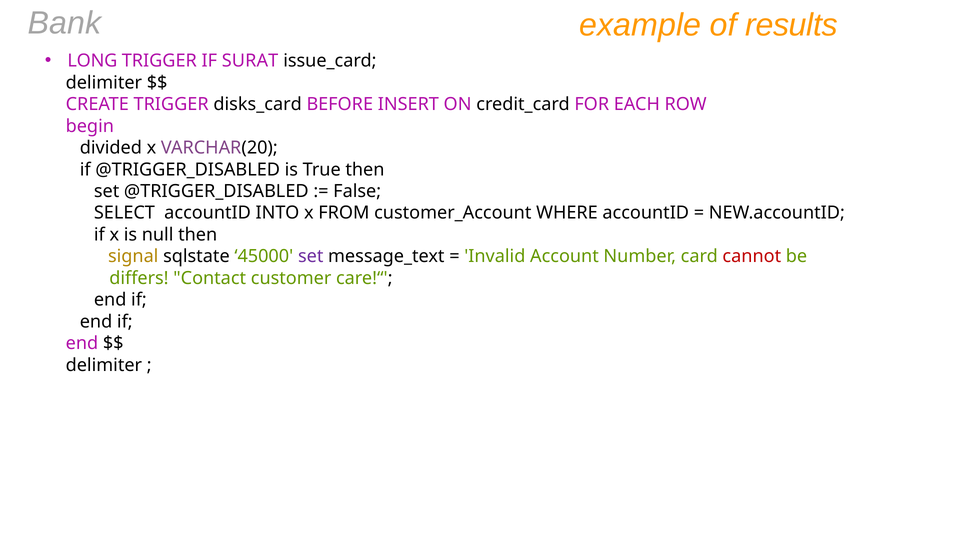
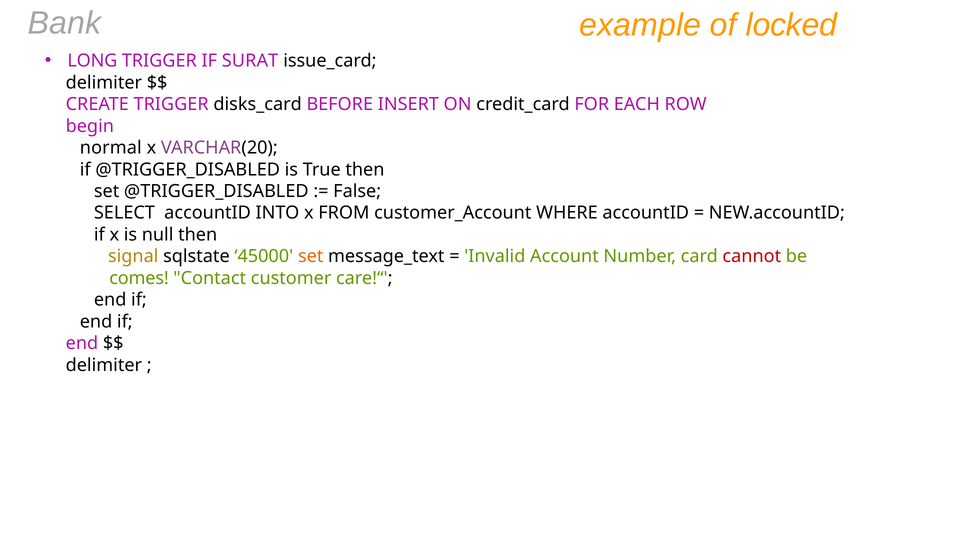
results: results -> locked
divided: divided -> normal
set at (311, 256) colour: purple -> orange
differs: differs -> comes
